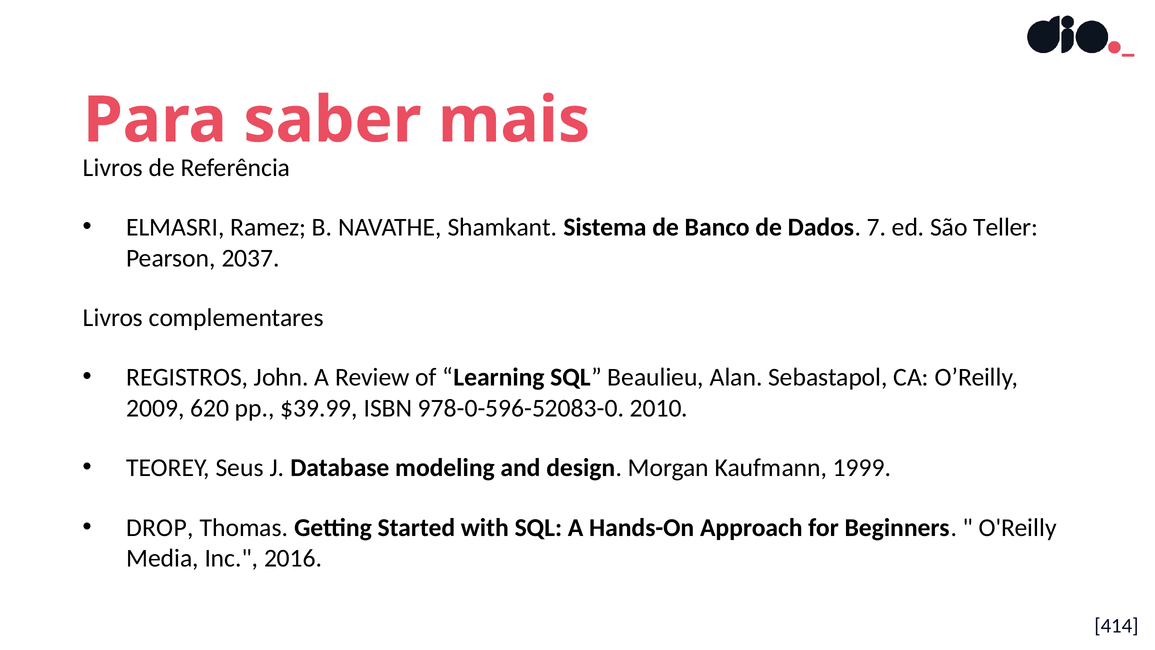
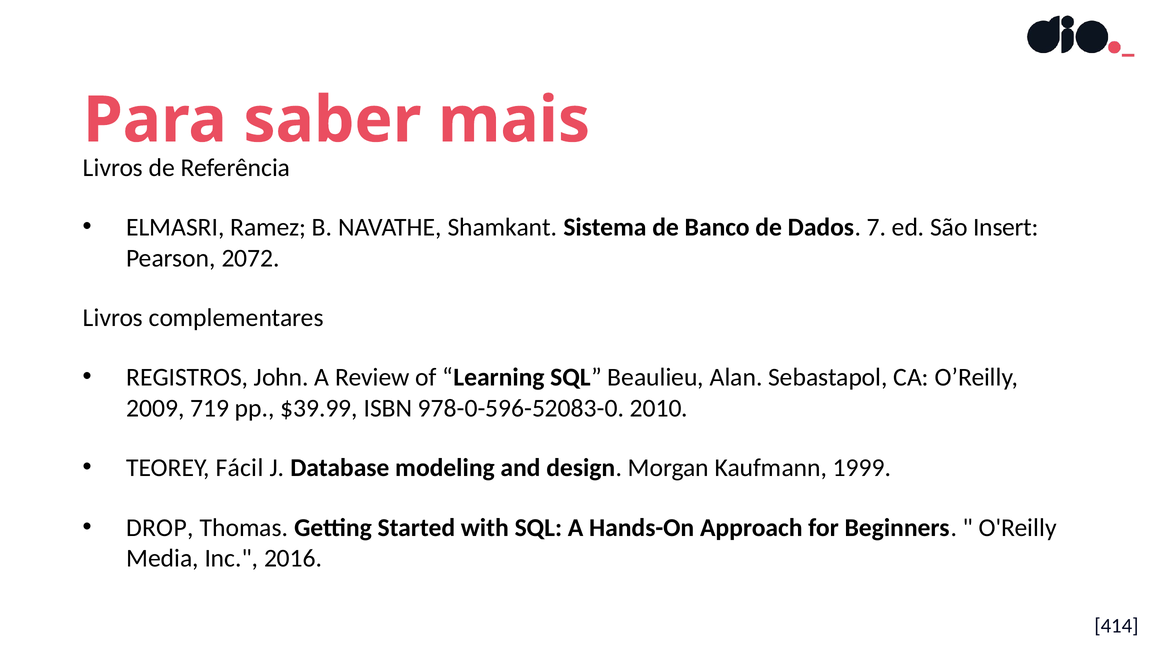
Teller: Teller -> Insert
2037: 2037 -> 2072
620: 620 -> 719
Seus: Seus -> Fácil
